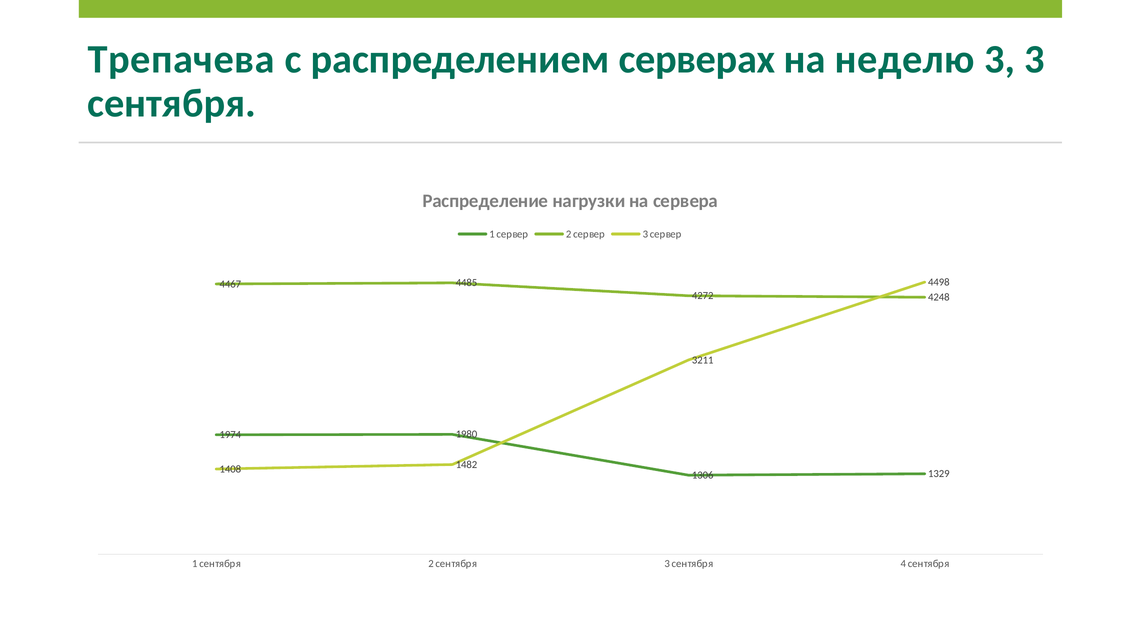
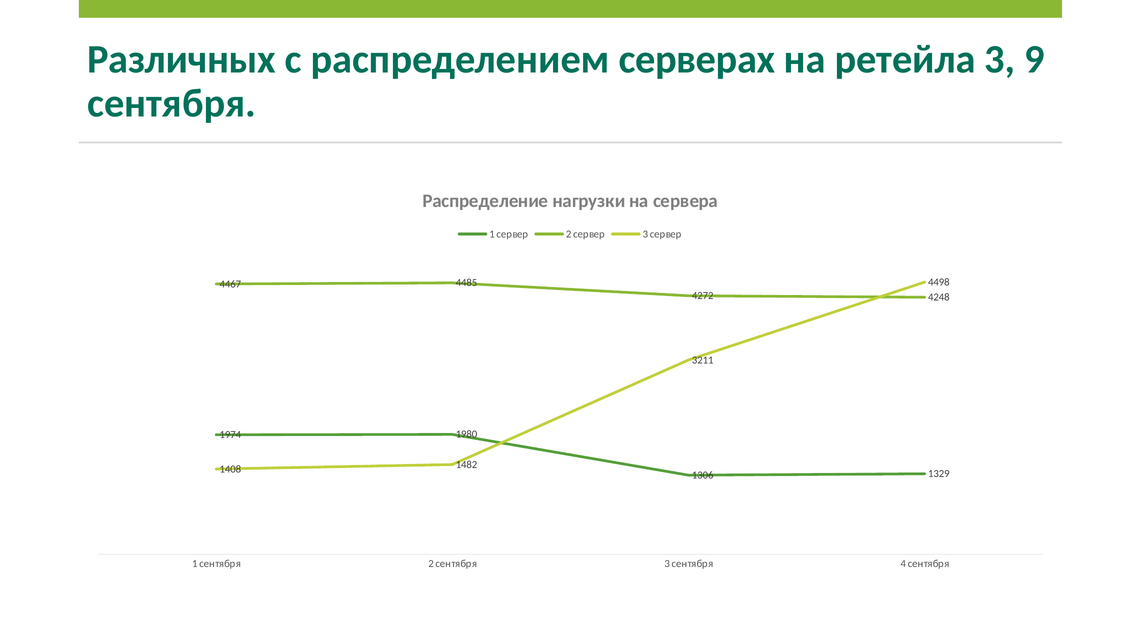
Трепачева: Трепачева -> Различных
неделю: неделю -> ретейла
3 3: 3 -> 9
